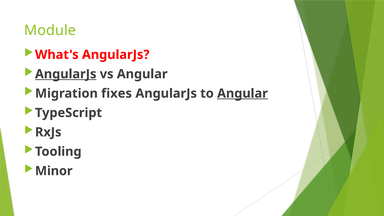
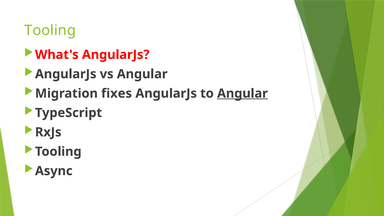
Module at (50, 30): Module -> Tooling
AngularJs at (66, 74) underline: present -> none
Minor: Minor -> Async
